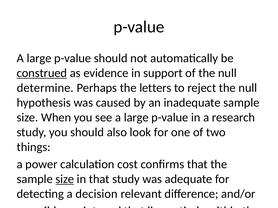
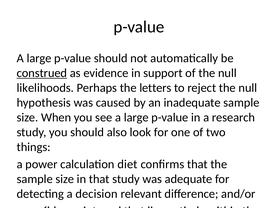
determine: determine -> likelihoods
cost: cost -> diet
size at (65, 179) underline: present -> none
